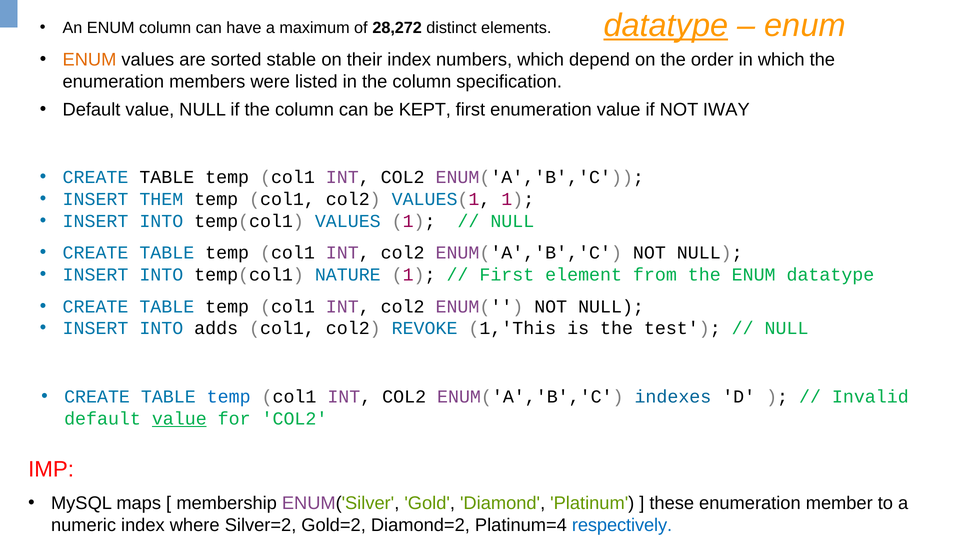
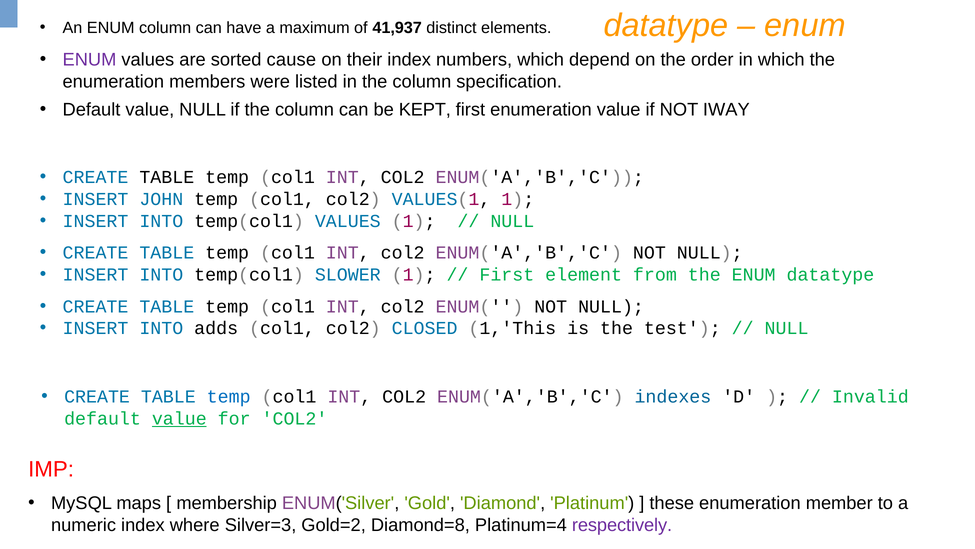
datatype at (666, 25) underline: present -> none
28,272: 28,272 -> 41,937
ENUM at (89, 60) colour: orange -> purple
stable: stable -> cause
THEM: THEM -> JOHN
NATURE: NATURE -> SLOWER
REVOKE: REVOKE -> CLOSED
Silver=2: Silver=2 -> Silver=3
Diamond=2: Diamond=2 -> Diamond=8
respectively colour: blue -> purple
